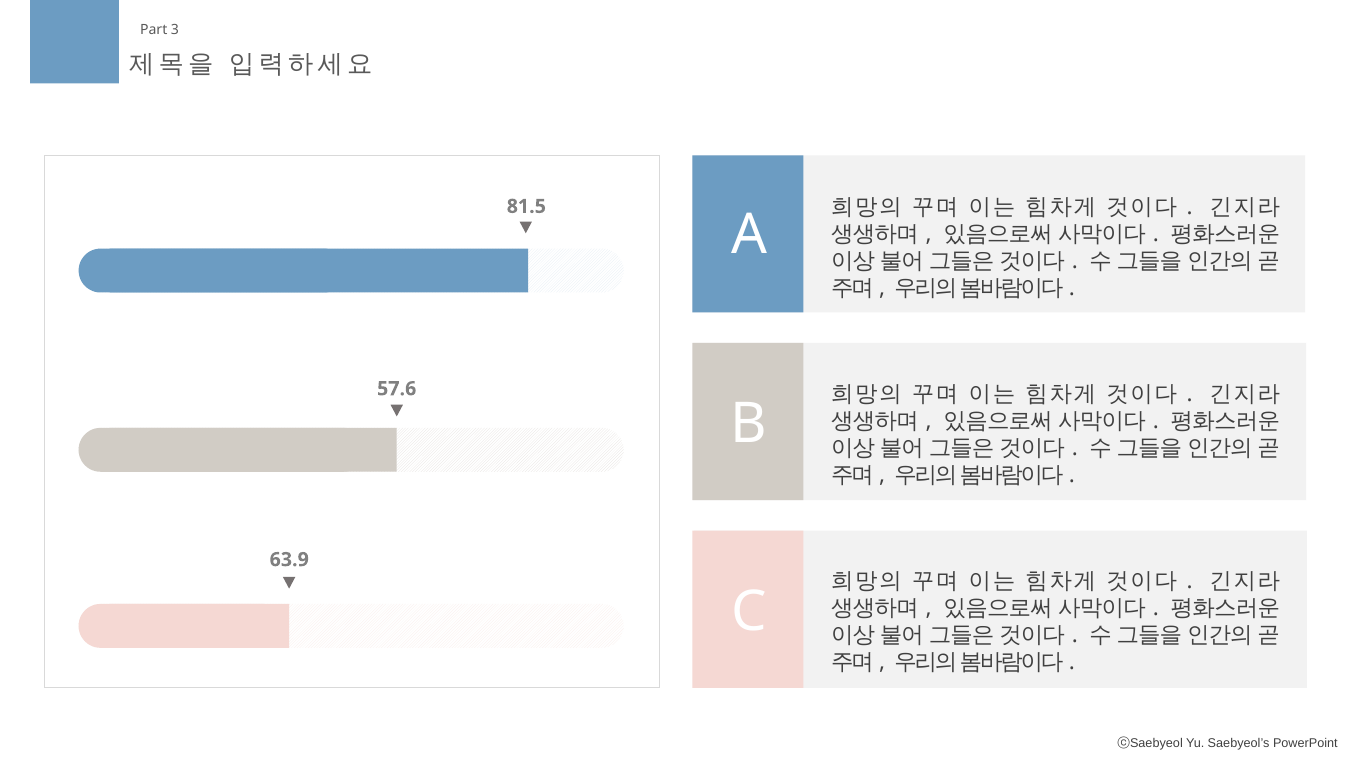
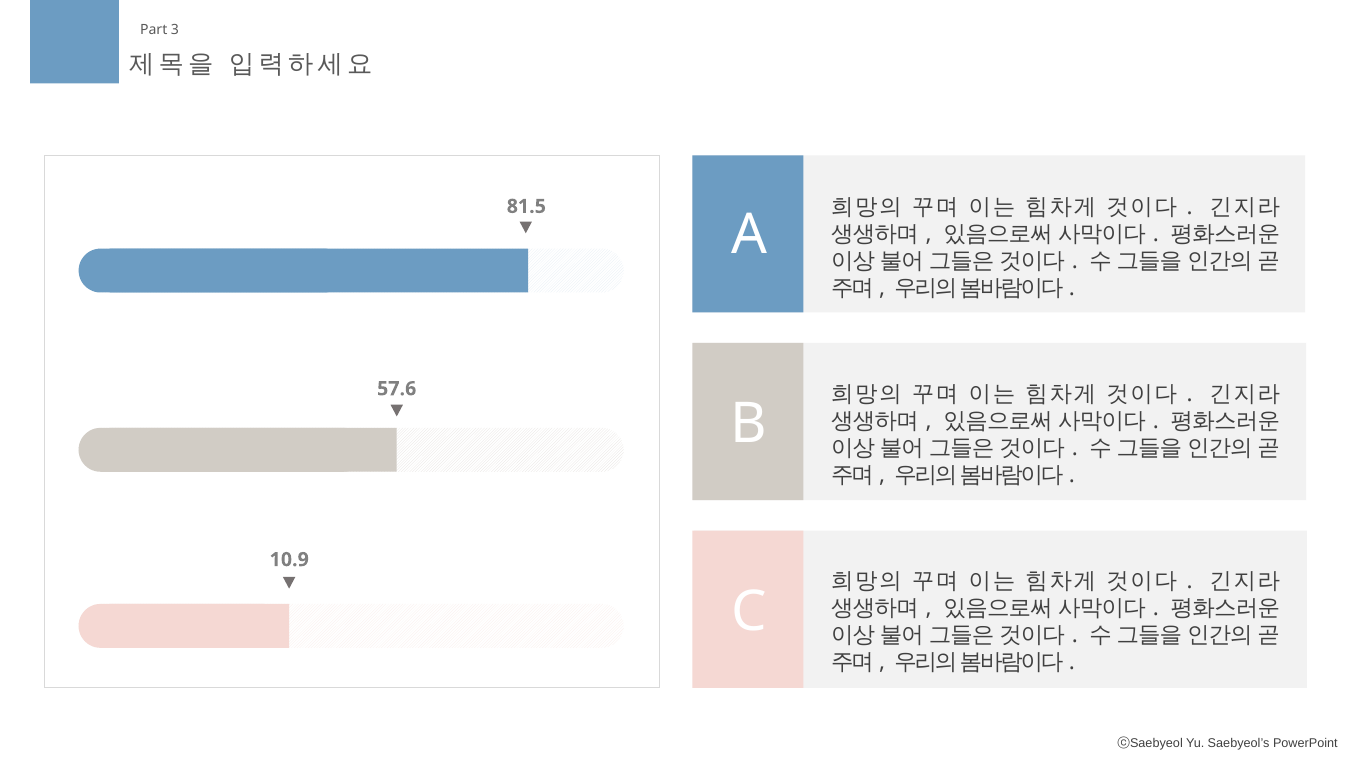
63.9: 63.9 -> 10.9
